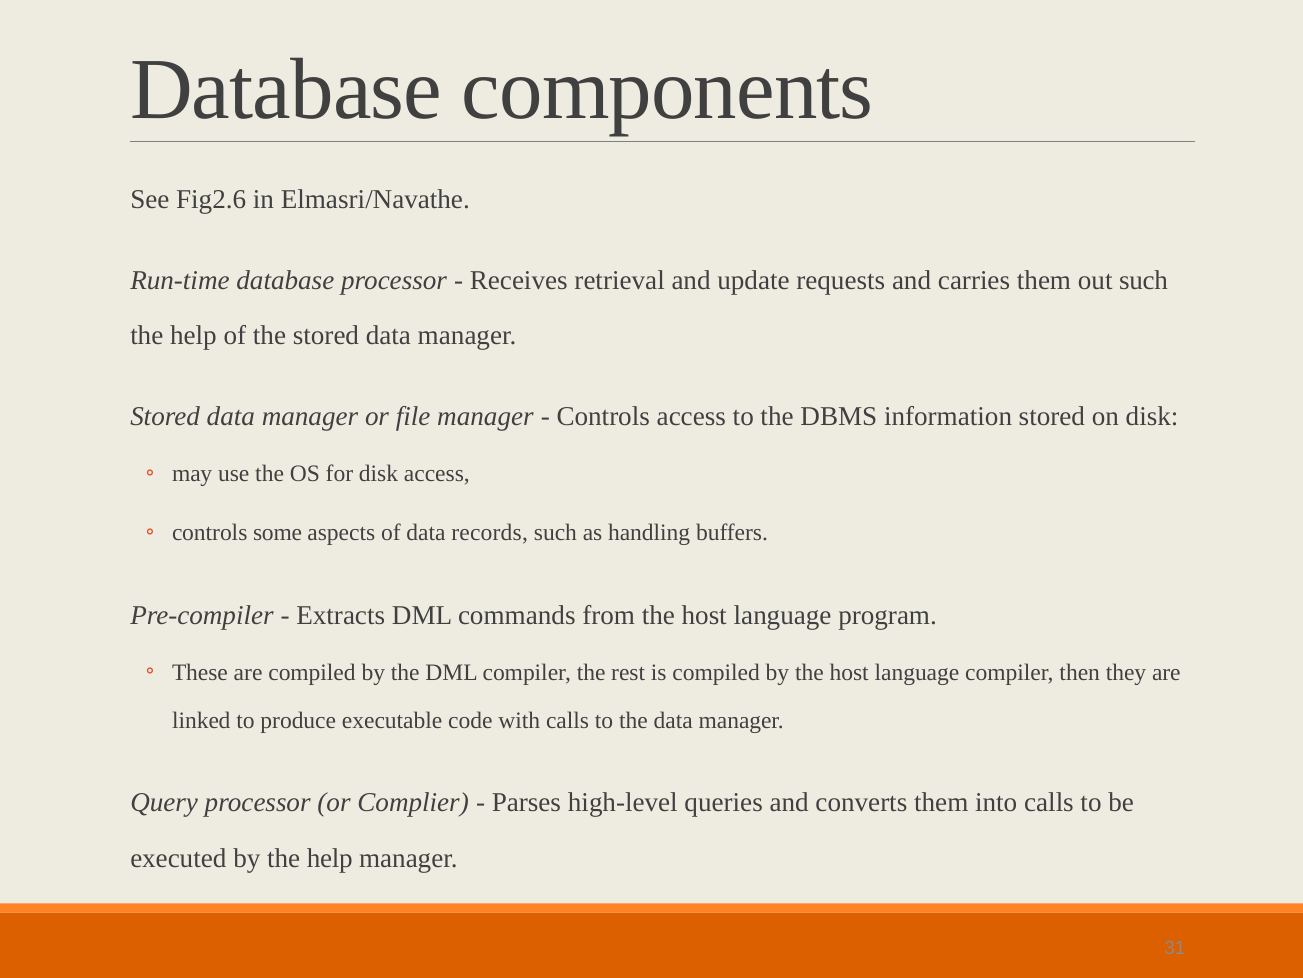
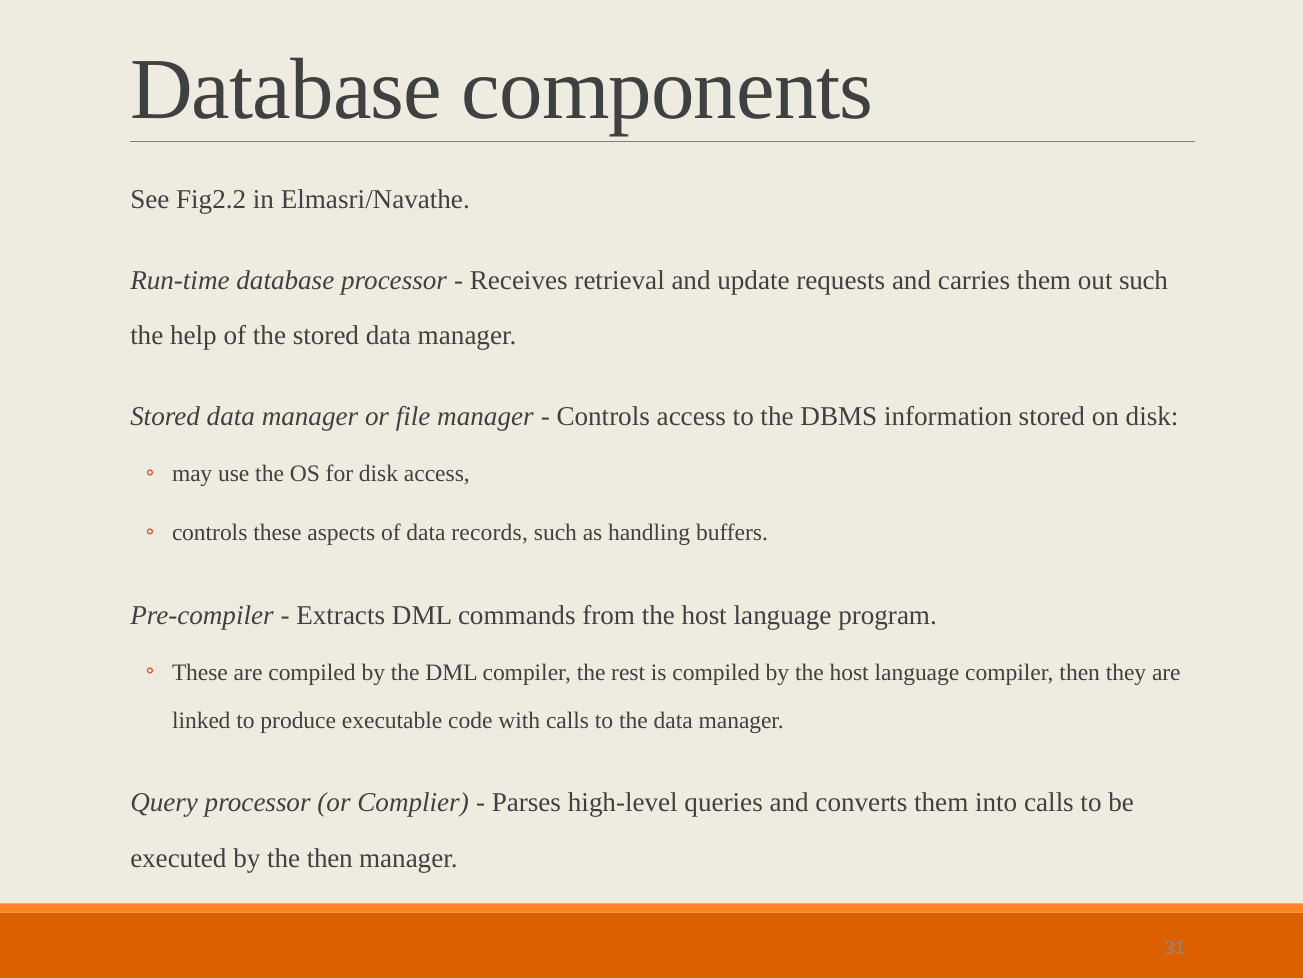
Fig2.6: Fig2.6 -> Fig2.2
controls some: some -> these
by the help: help -> then
